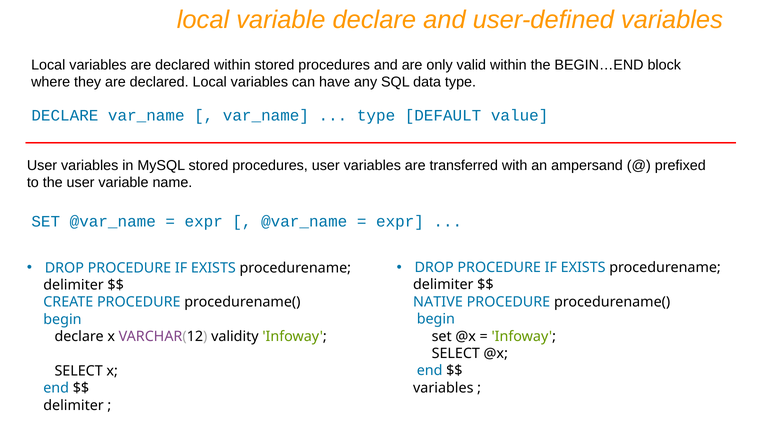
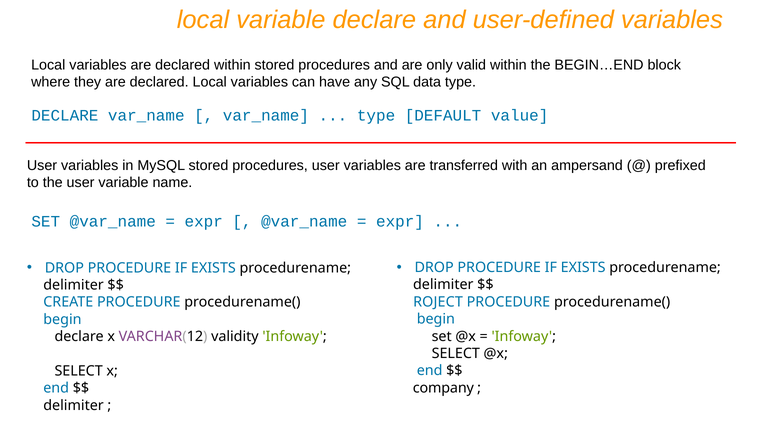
NATIVE: NATIVE -> ROJECT
variables at (443, 388): variables -> company
